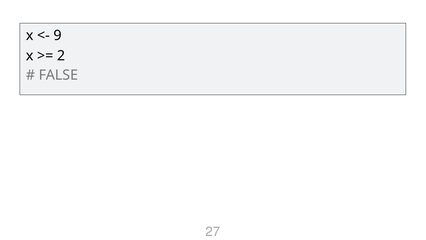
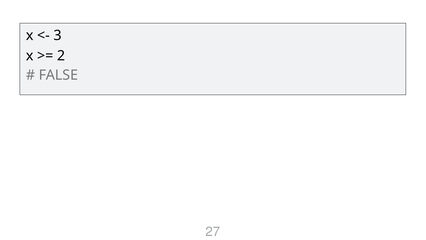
9: 9 -> 3
